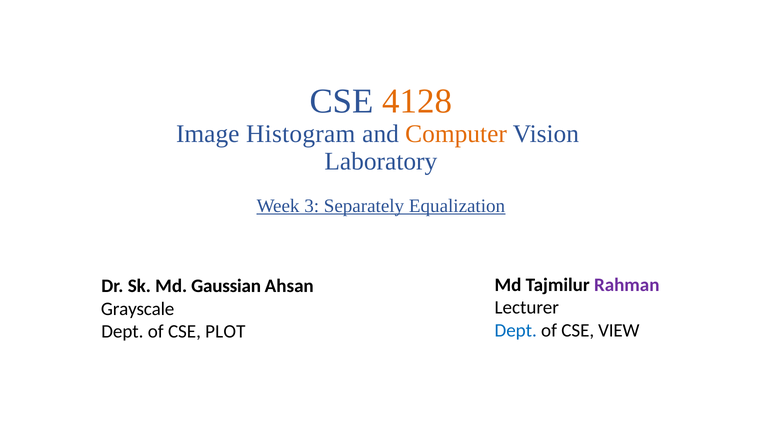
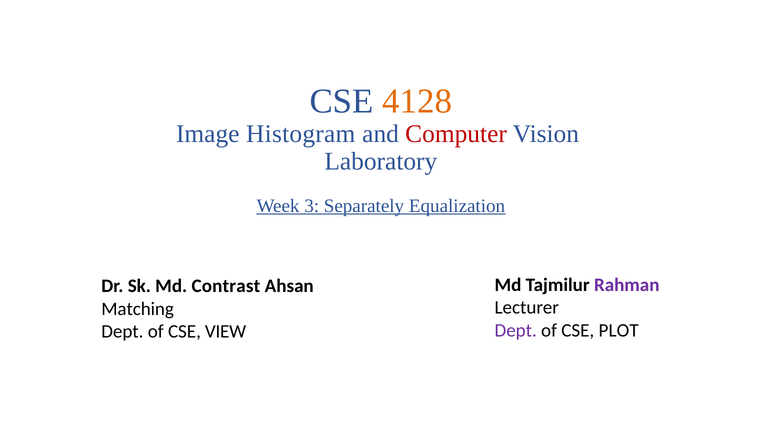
Computer colour: orange -> red
Gaussian: Gaussian -> Contrast
Grayscale: Grayscale -> Matching
Dept at (516, 331) colour: blue -> purple
VIEW: VIEW -> PLOT
PLOT: PLOT -> VIEW
